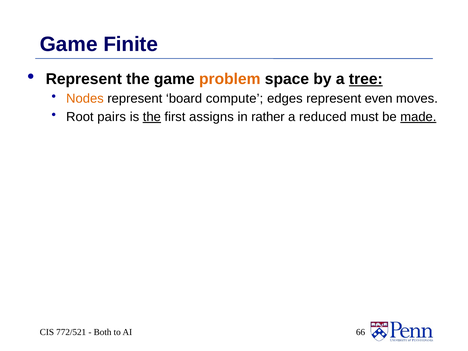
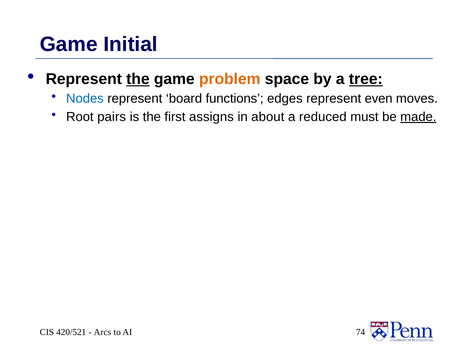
Finite: Finite -> Initial
the at (138, 79) underline: none -> present
Nodes colour: orange -> blue
compute: compute -> functions
the at (152, 117) underline: present -> none
rather: rather -> about
772/521: 772/521 -> 420/521
Both: Both -> Arcs
66: 66 -> 74
